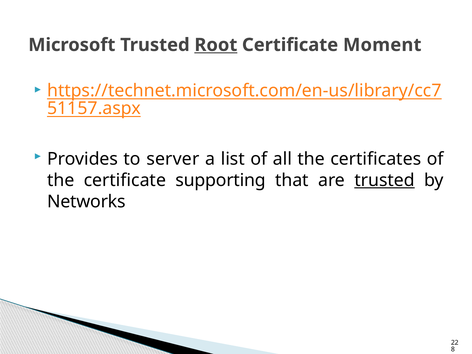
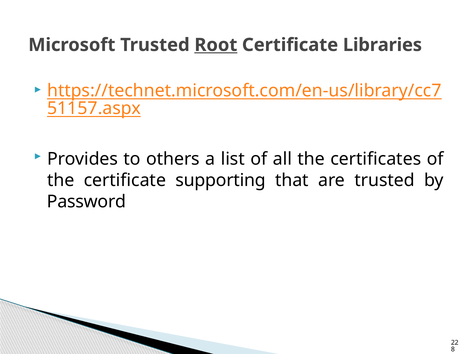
Moment: Moment -> Libraries
server: server -> others
trusted at (385, 180) underline: present -> none
Networks: Networks -> Password
